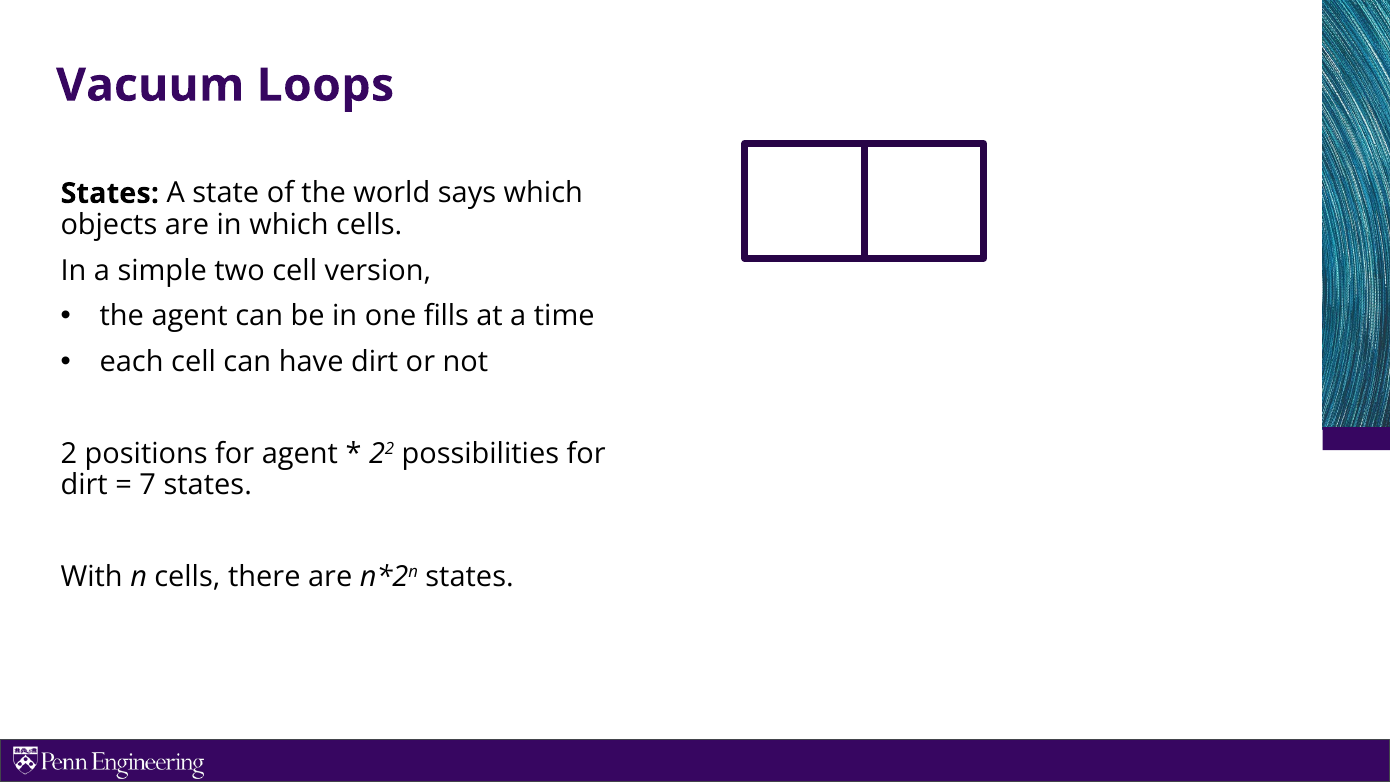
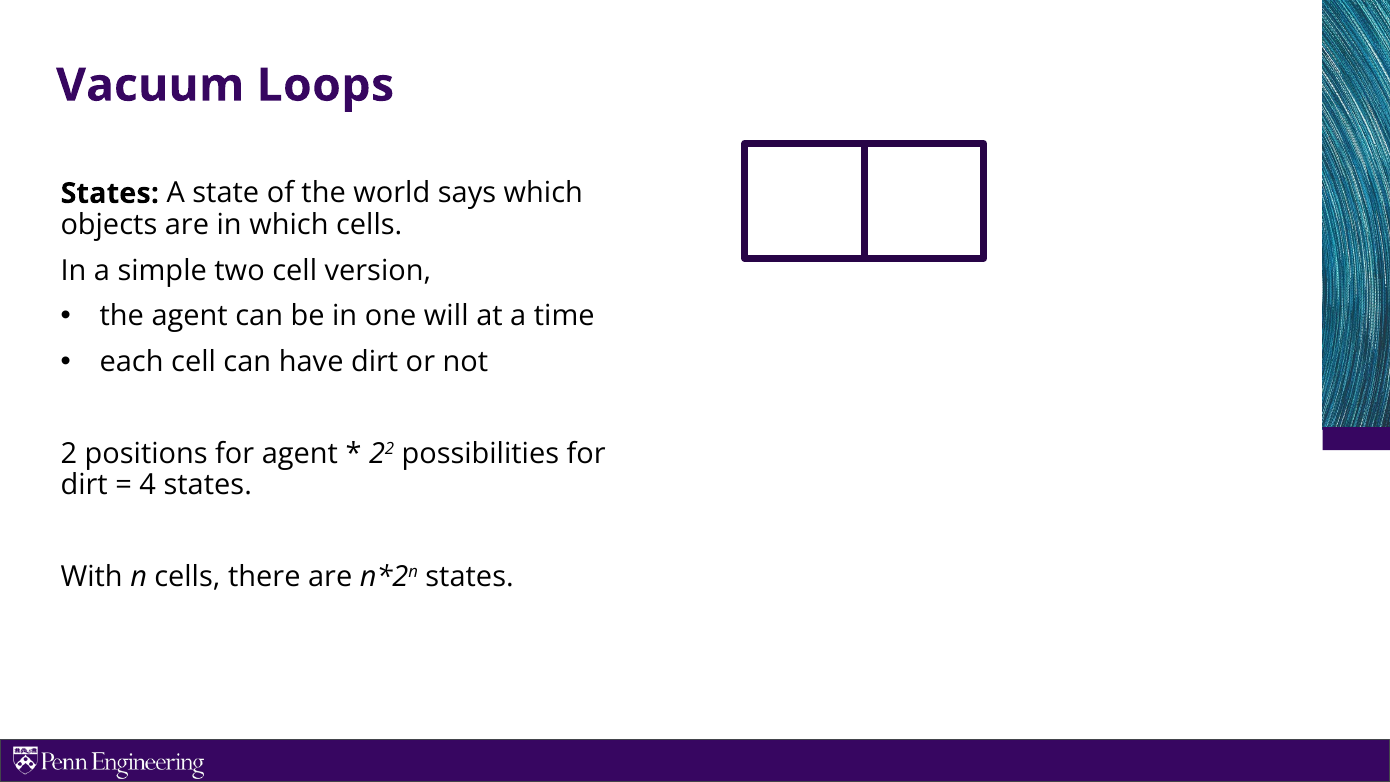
fills: fills -> will
7: 7 -> 4
